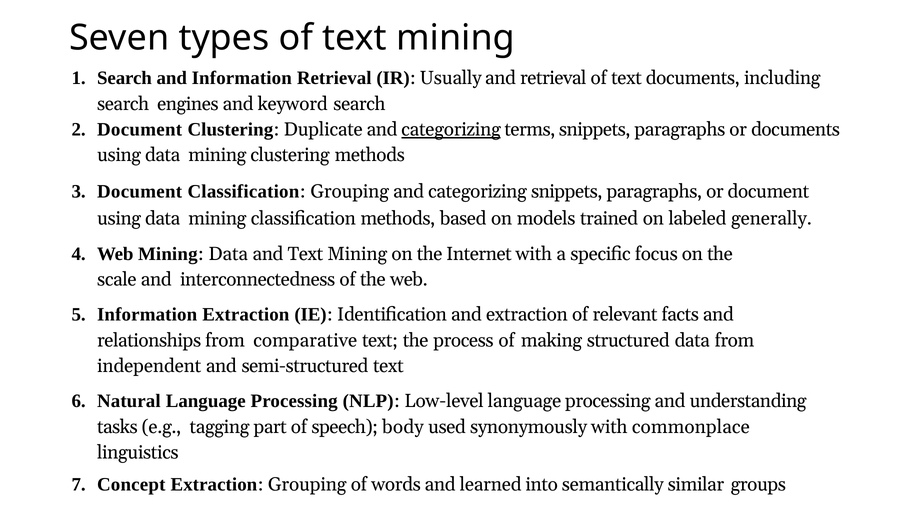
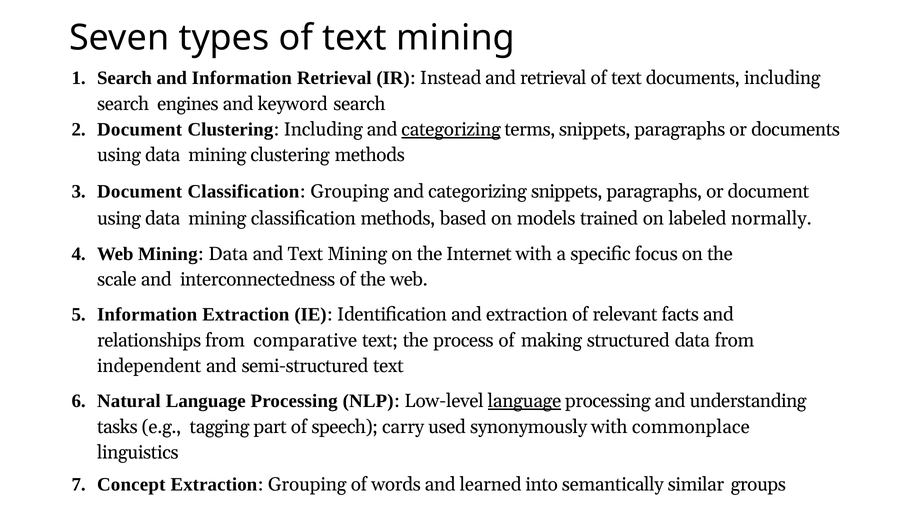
Usually: Usually -> Instead
Duplicate at (323, 129): Duplicate -> Including
generally: generally -> normally
language at (525, 401) underline: none -> present
body: body -> carry
